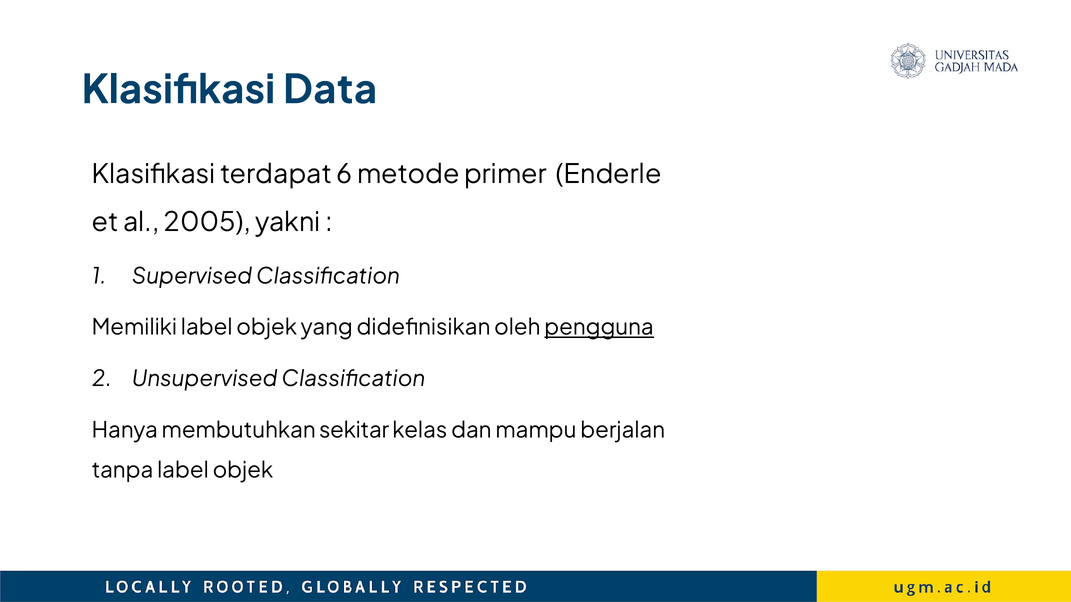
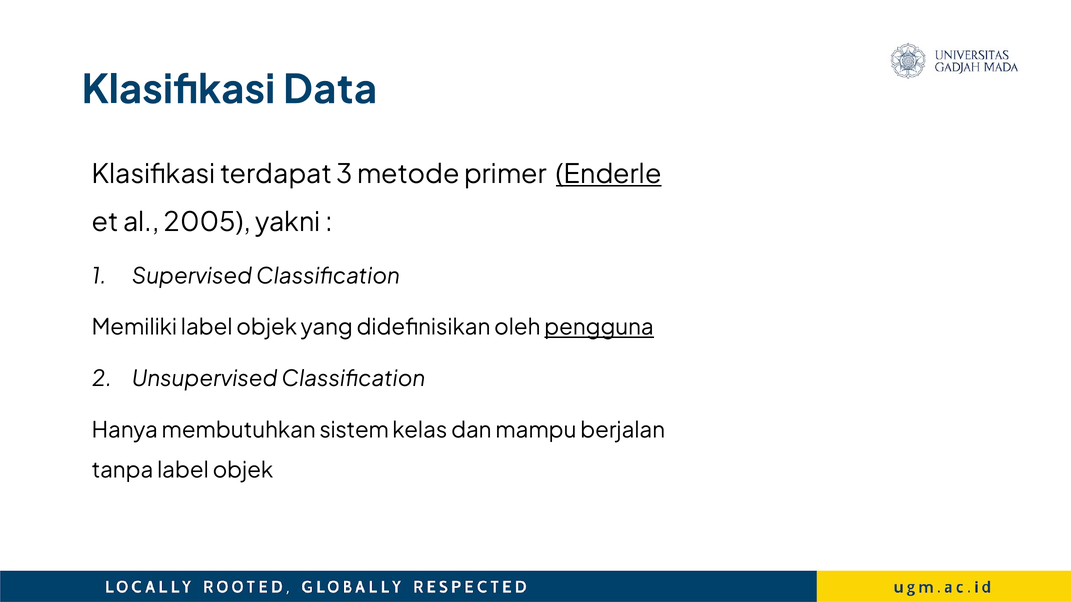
6: 6 -> 3
Enderle underline: none -> present
sekitar: sekitar -> sistem
